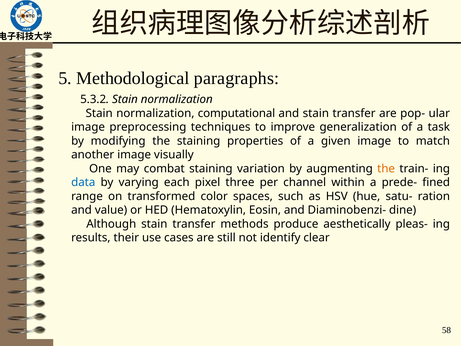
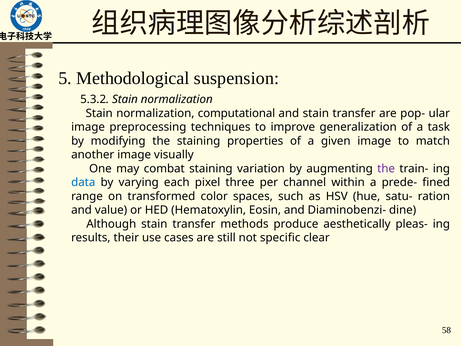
paragraphs: paragraphs -> suspension
the at (386, 168) colour: orange -> purple
identify: identify -> specific
